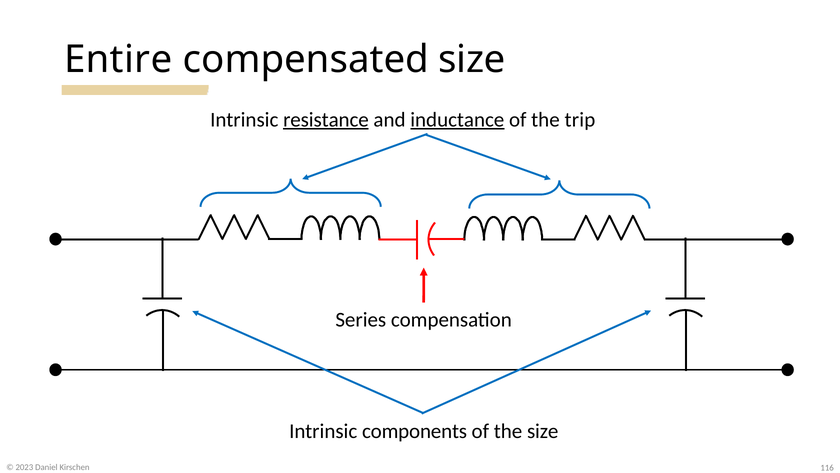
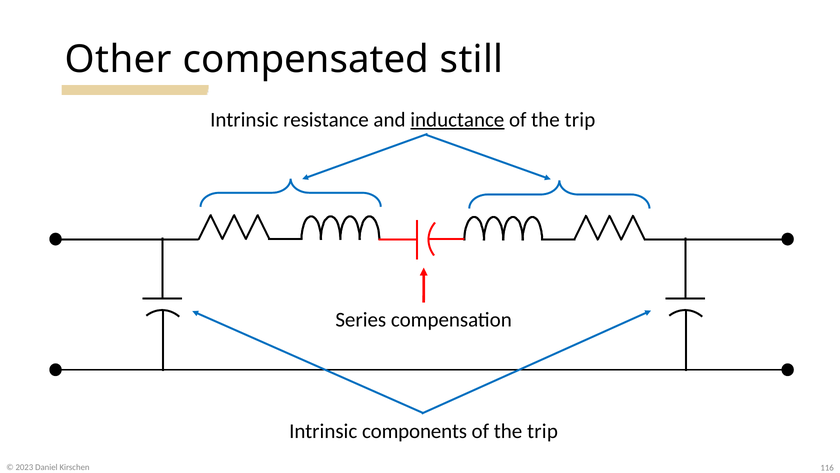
Entire: Entire -> Other
compensated size: size -> still
resistance underline: present -> none
size at (543, 431): size -> trip
